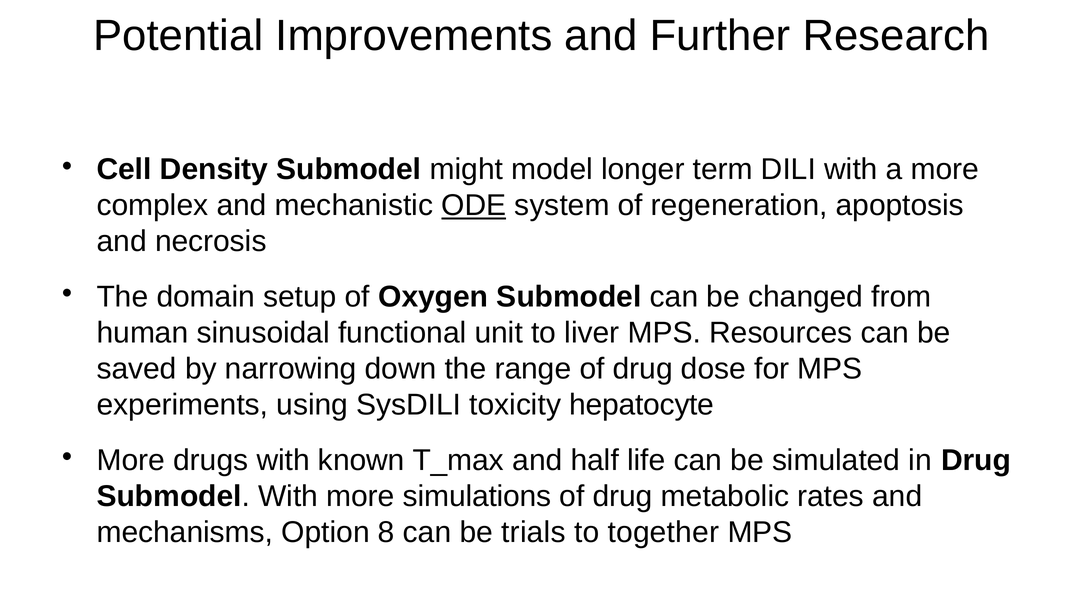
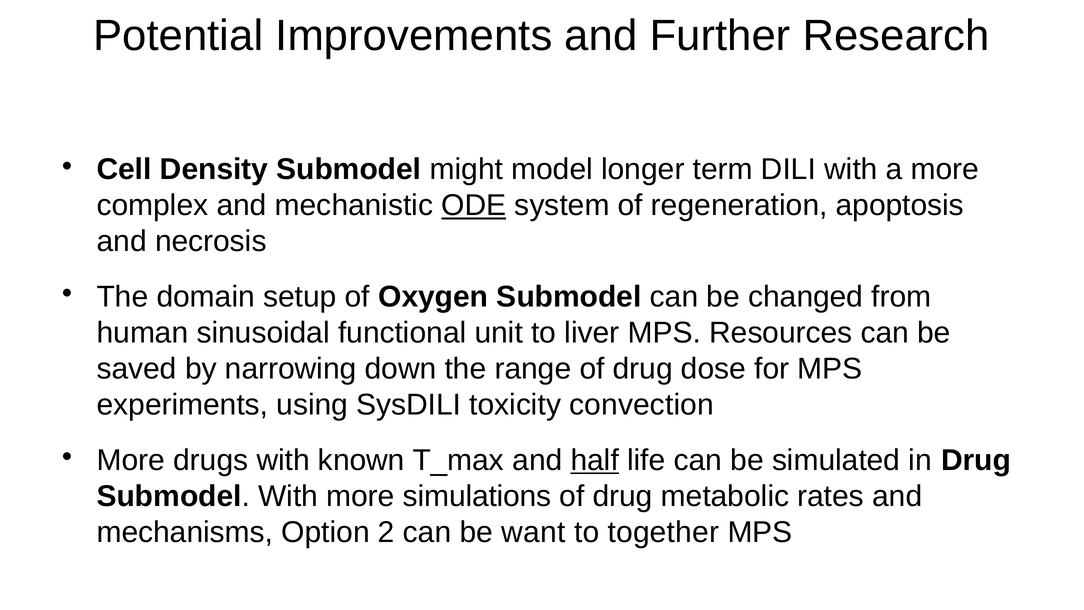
hepatocyte: hepatocyte -> convection
half underline: none -> present
8: 8 -> 2
trials: trials -> want
